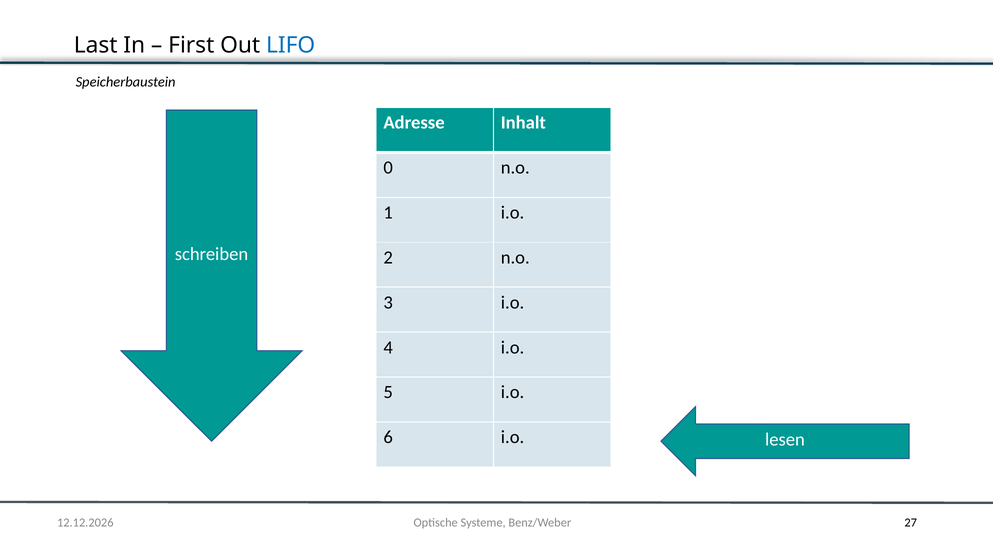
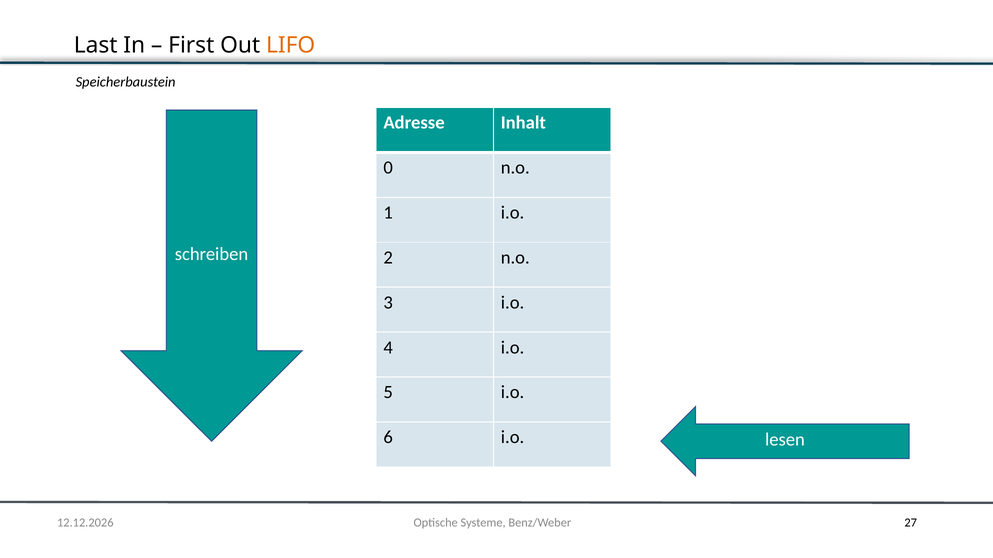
LIFO colour: blue -> orange
